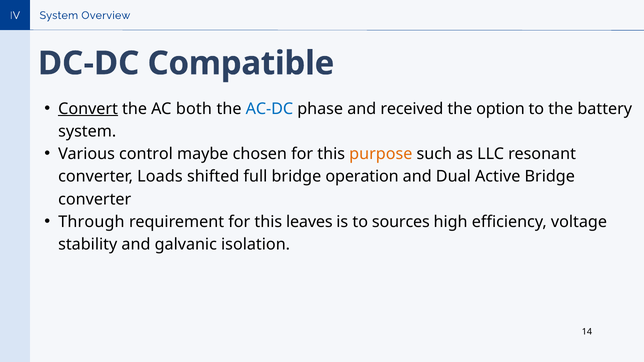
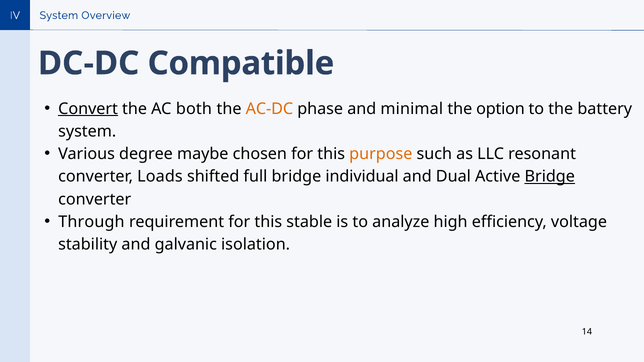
AC-DC colour: blue -> orange
received: received -> minimal
control: control -> degree
operation: operation -> individual
Bridge at (550, 177) underline: none -> present
leaves: leaves -> stable
sources: sources -> analyze
